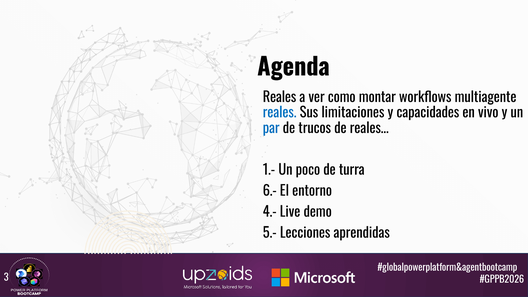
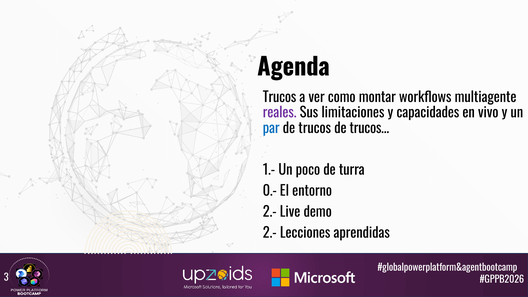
Reales at (279, 97): Reales -> Trucos
reales at (280, 113) colour: blue -> purple
reales…: reales… -> trucos…
6.-: 6.- -> 0.-
4.- at (270, 212): 4.- -> 2.-
5.- at (270, 233): 5.- -> 2.-
